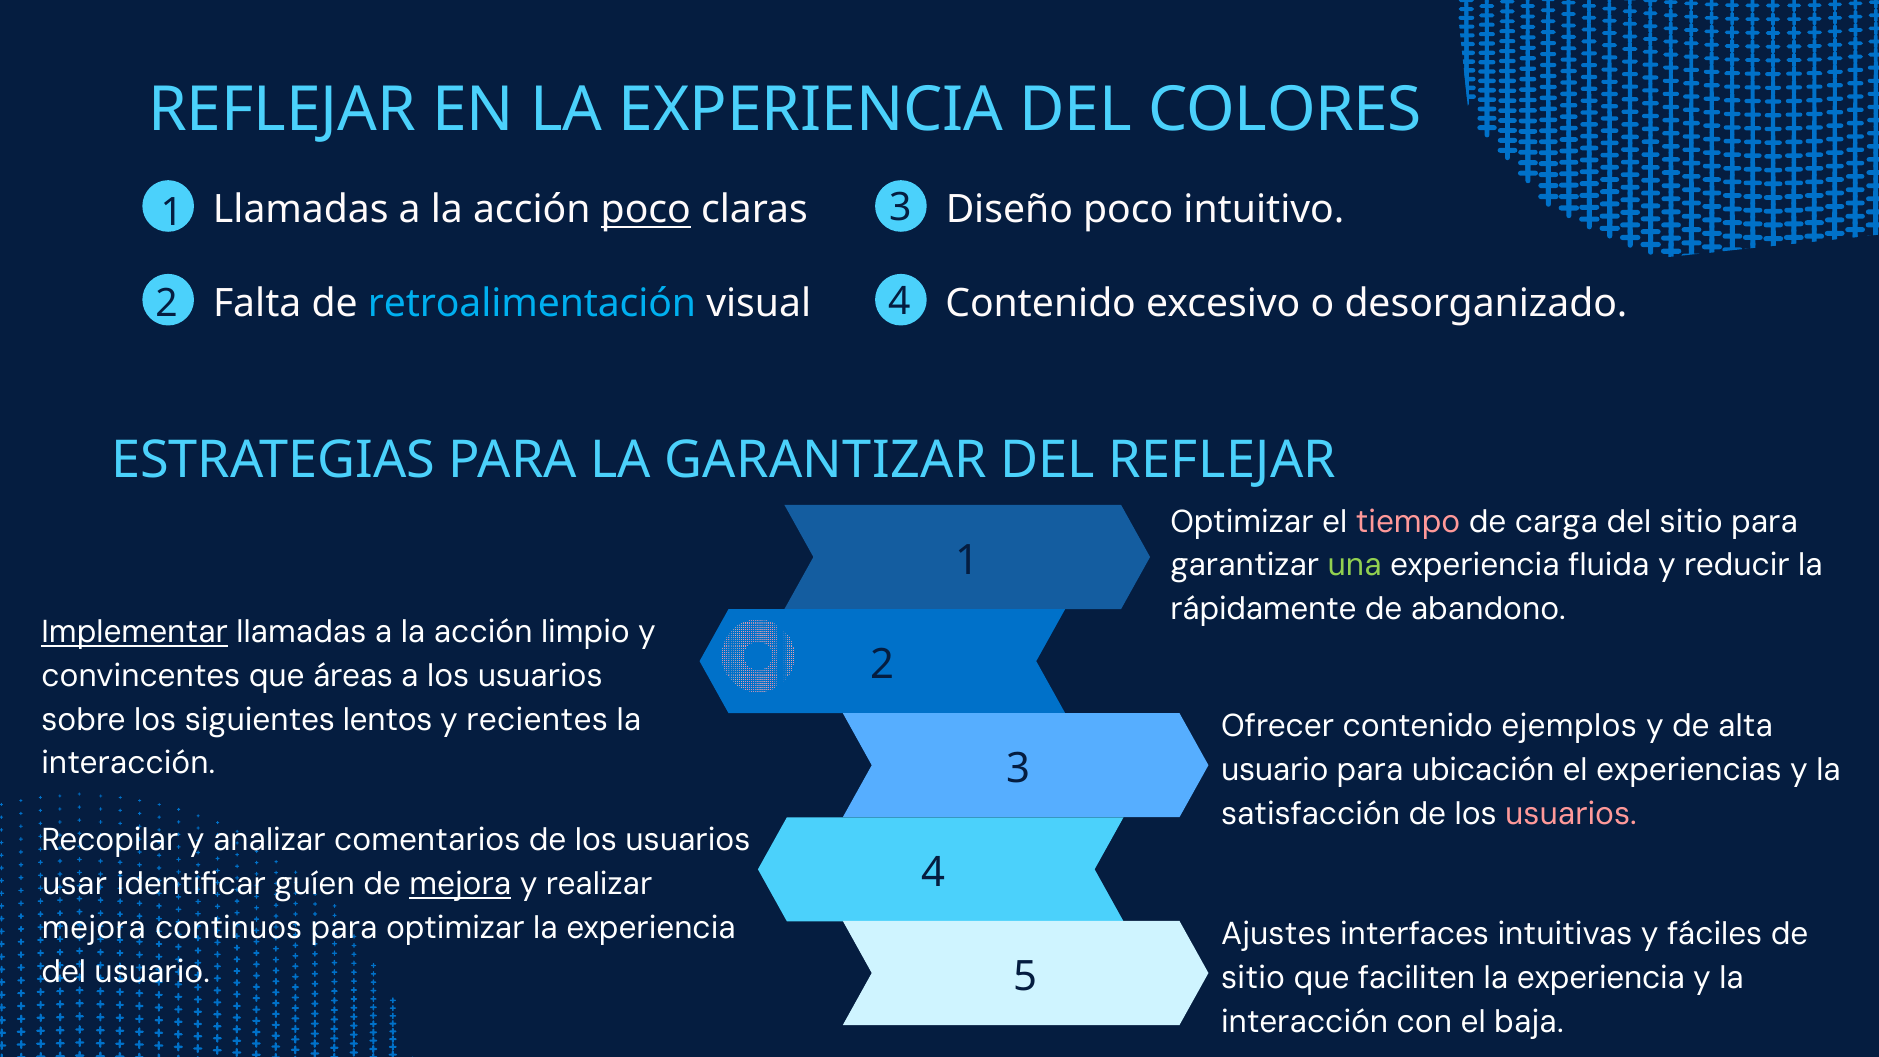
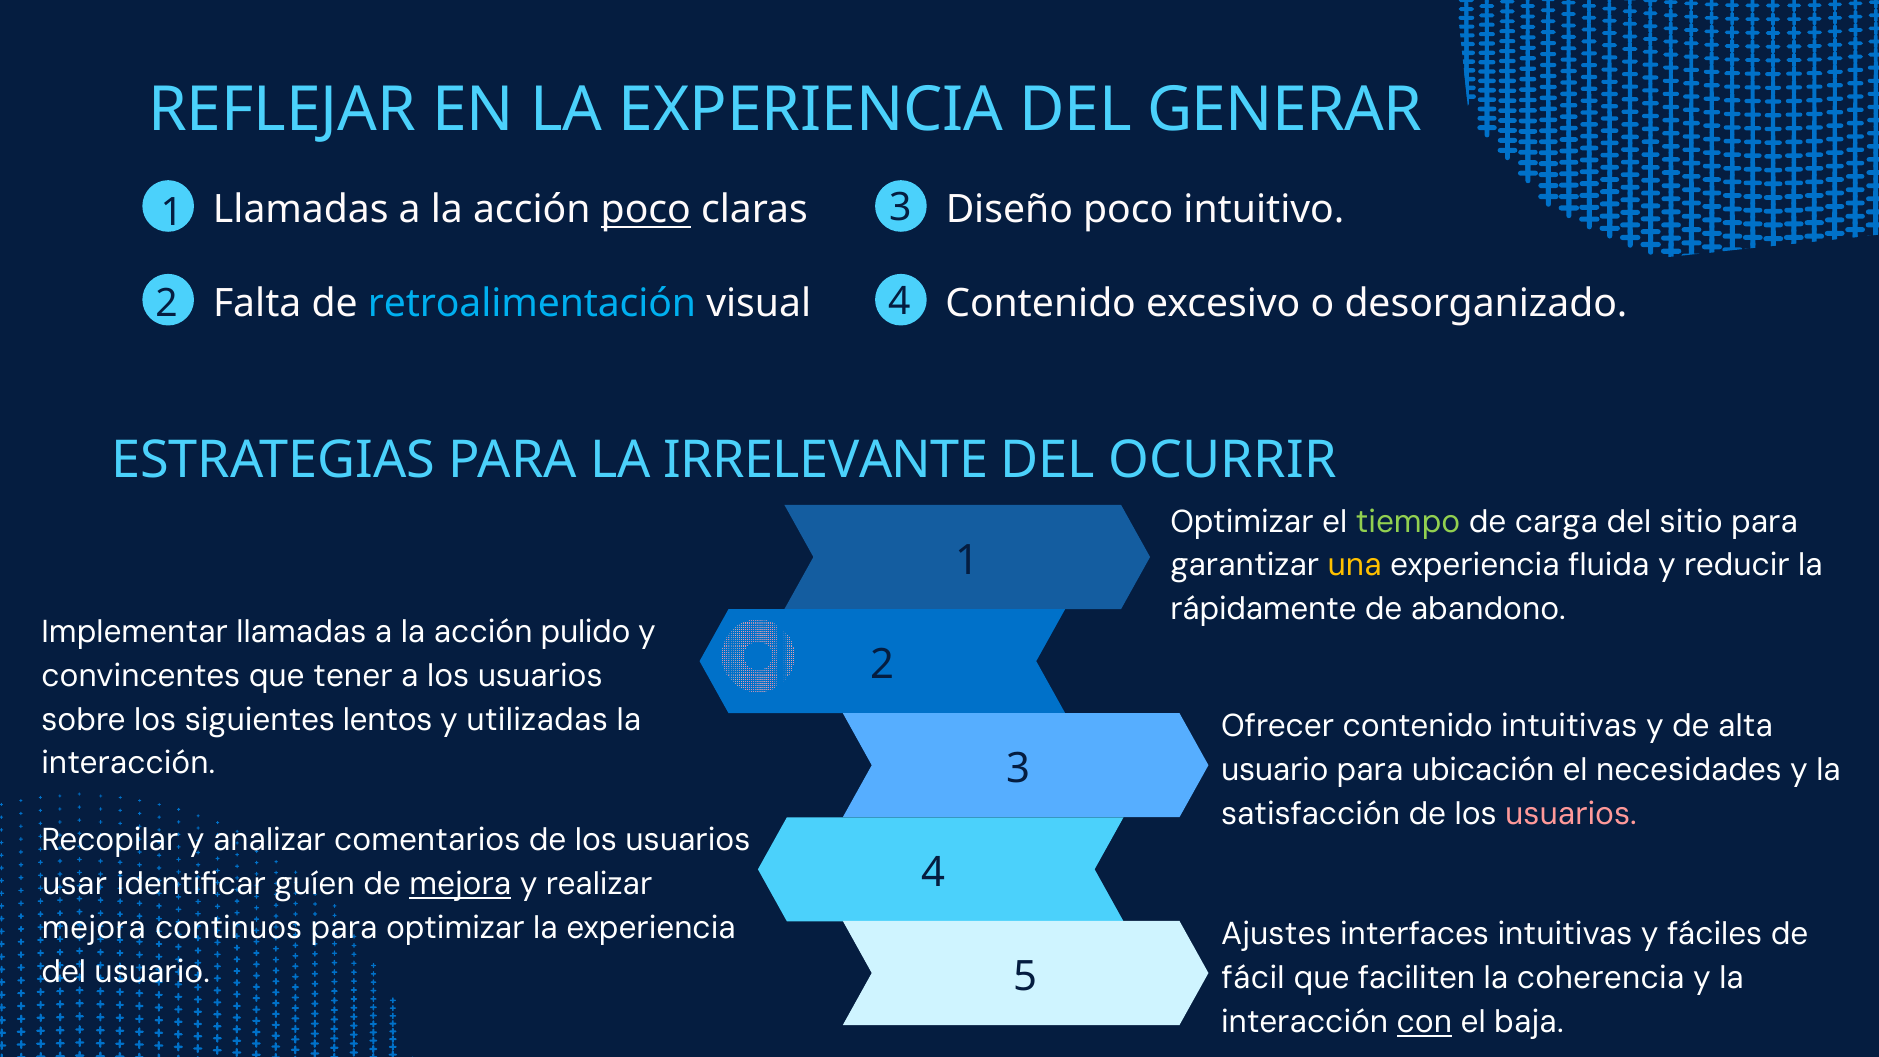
COLORES: COLORES -> GENERAR
LA GARANTIZAR: GARANTIZAR -> IRRELEVANTE
DEL REFLEJAR: REFLEJAR -> OCURRIR
tiempo colour: pink -> light green
una colour: light green -> yellow
Implementar underline: present -> none
limpio: limpio -> pulido
áreas: áreas -> tener
recientes: recientes -> utilizadas
contenido ejemplos: ejemplos -> intuitivas
experiencias: experiencias -> necesidades
sitio at (1253, 978): sitio -> fácil
faciliten la experiencia: experiencia -> coherencia
con underline: none -> present
